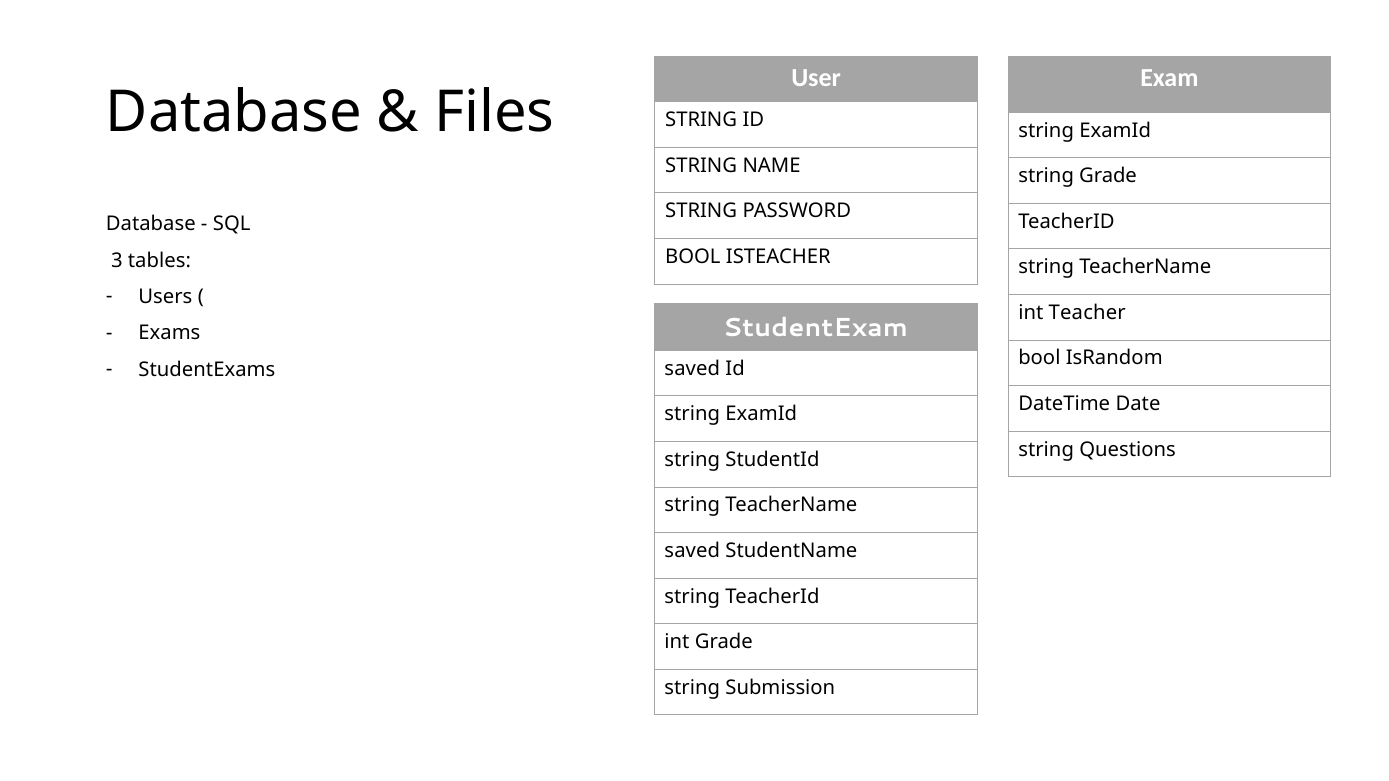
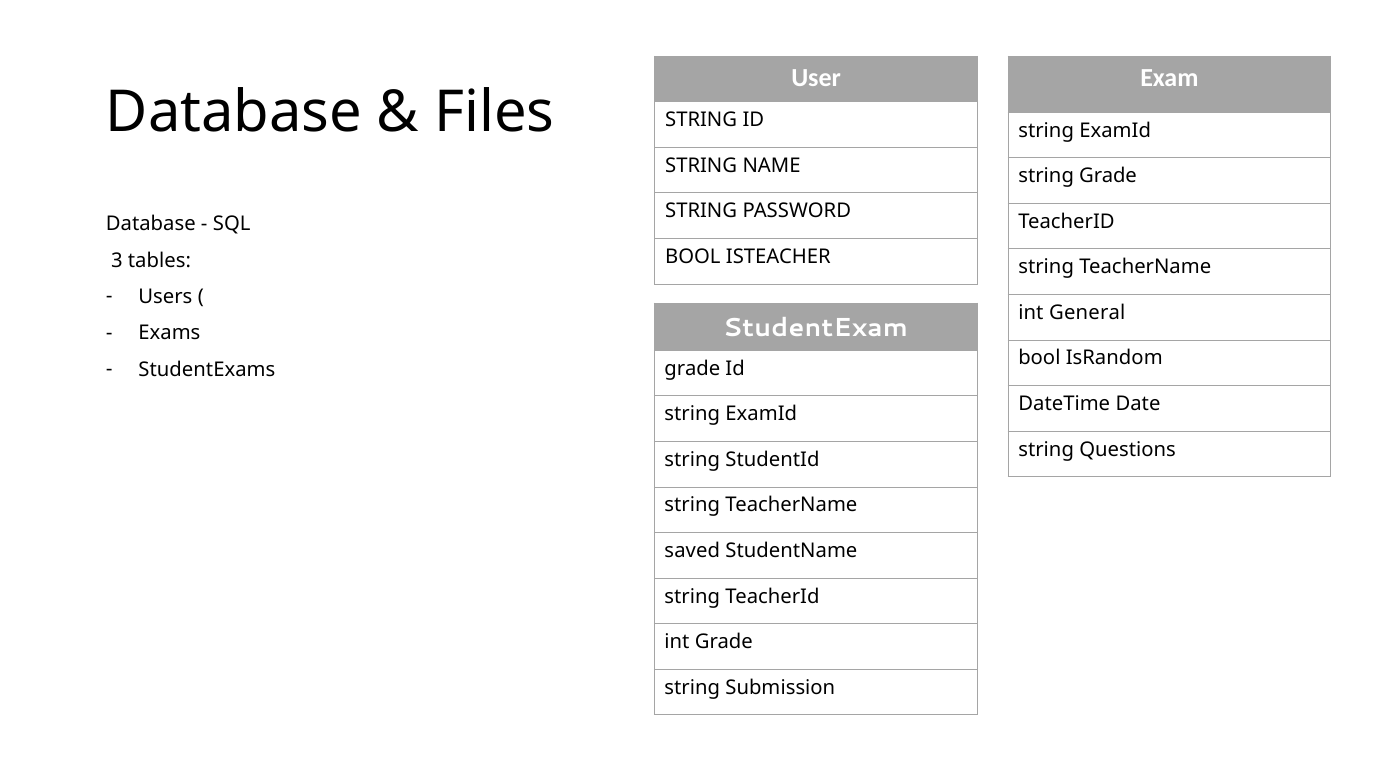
Teacher: Teacher -> General
saved at (692, 369): saved -> grade
